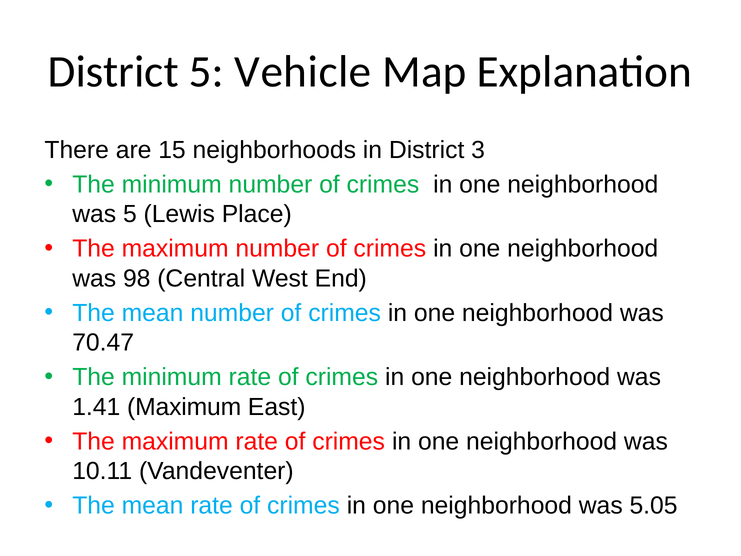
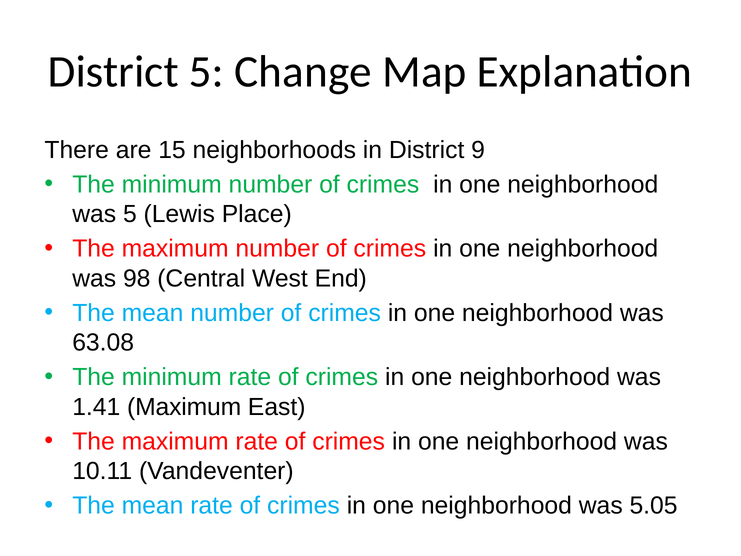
Vehicle: Vehicle -> Change
3: 3 -> 9
70.47: 70.47 -> 63.08
